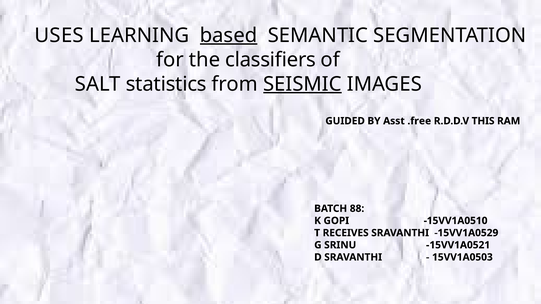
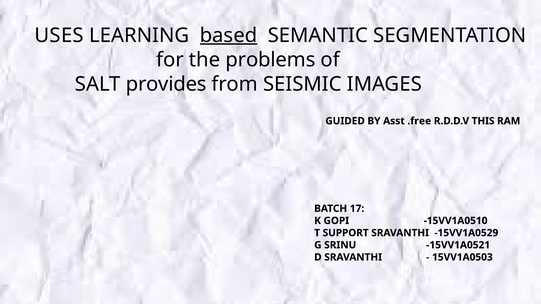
classifiers: classifiers -> problems
statistics: statistics -> provides
SEISMIC underline: present -> none
88: 88 -> 17
RECEIVES: RECEIVES -> SUPPORT
